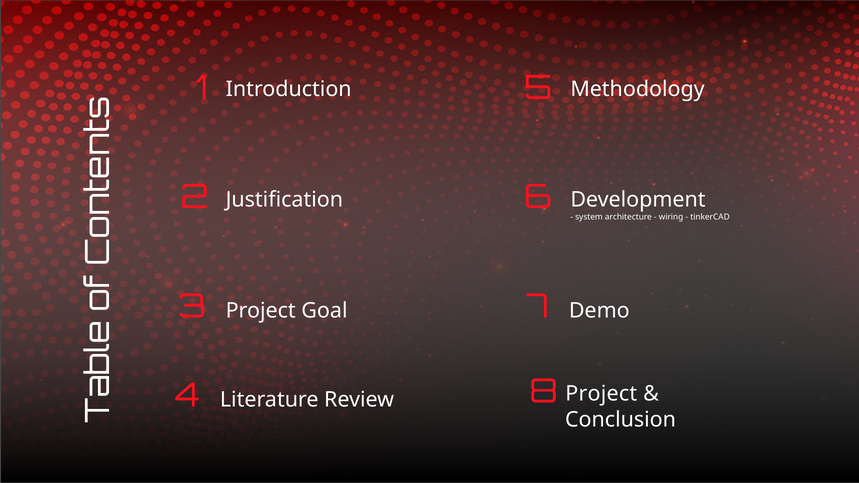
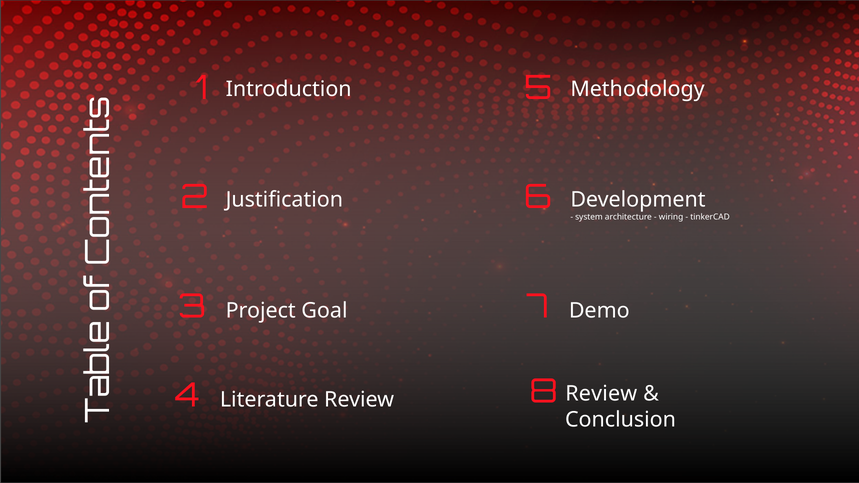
8 Project: Project -> Review
